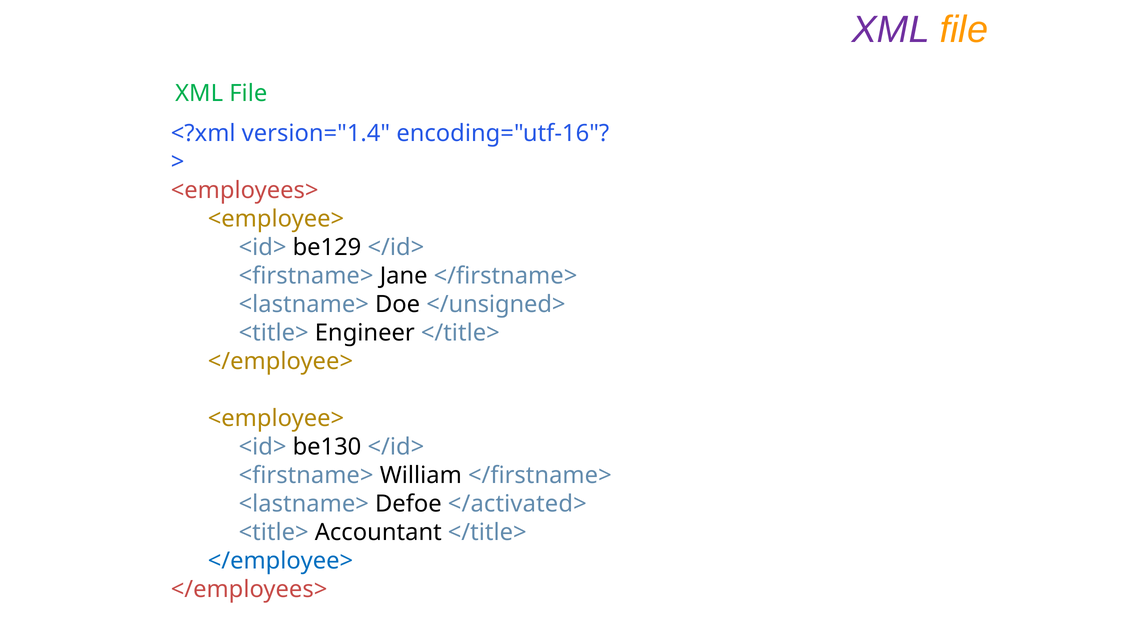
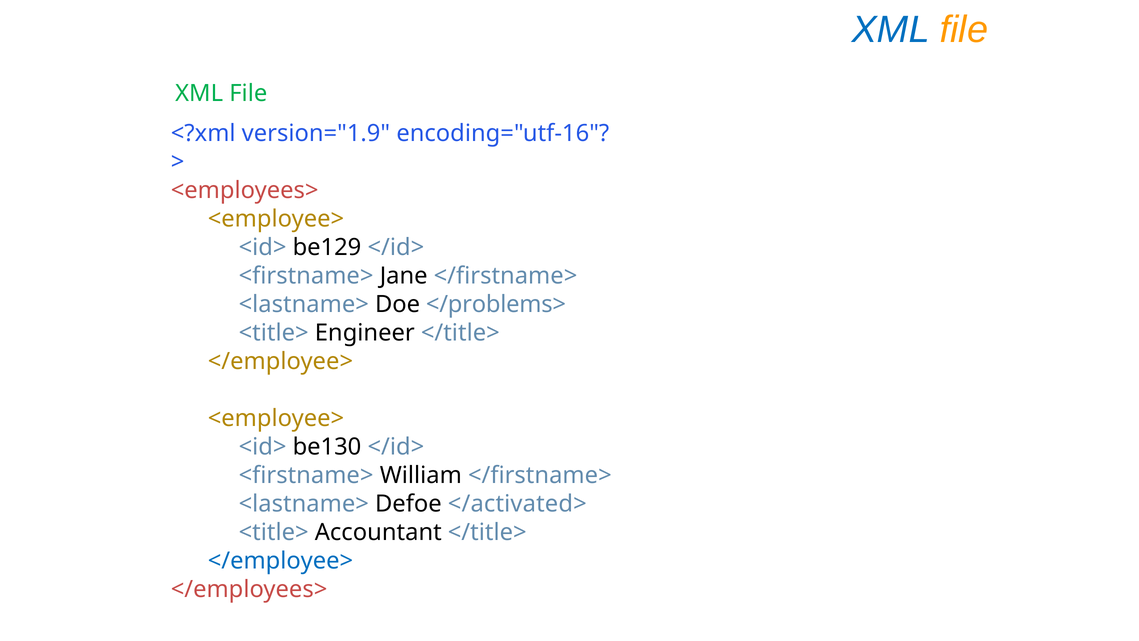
XML at (891, 30) colour: purple -> blue
version="1.4: version="1.4 -> version="1.9
</unsigned>: </unsigned> -> </problems>
